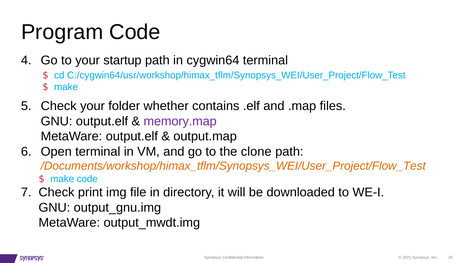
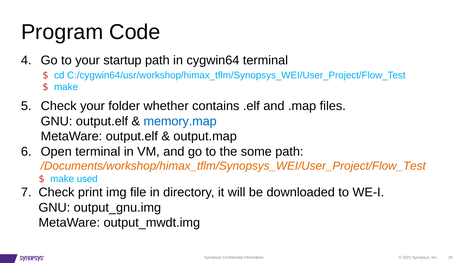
memory.map colour: purple -> blue
clone: clone -> some
make code: code -> used
